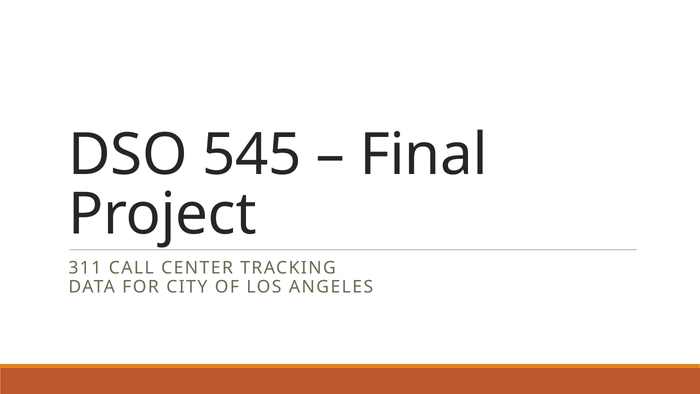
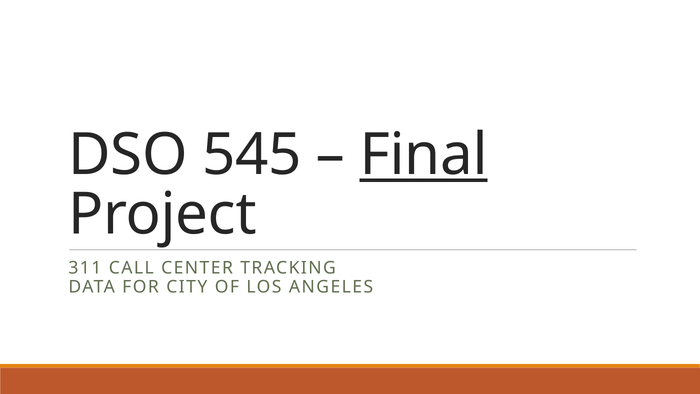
Final underline: none -> present
